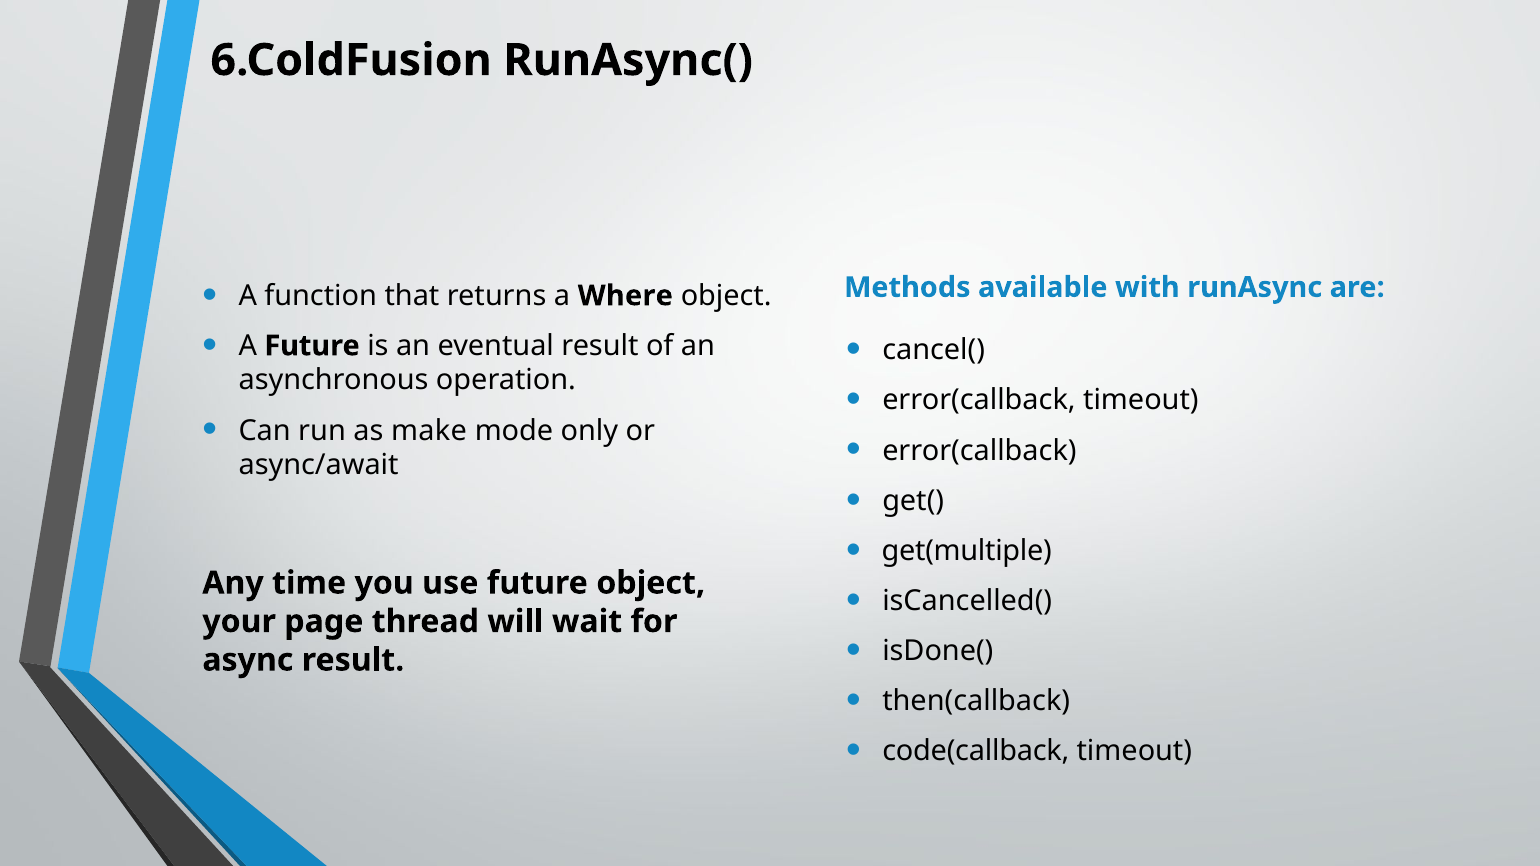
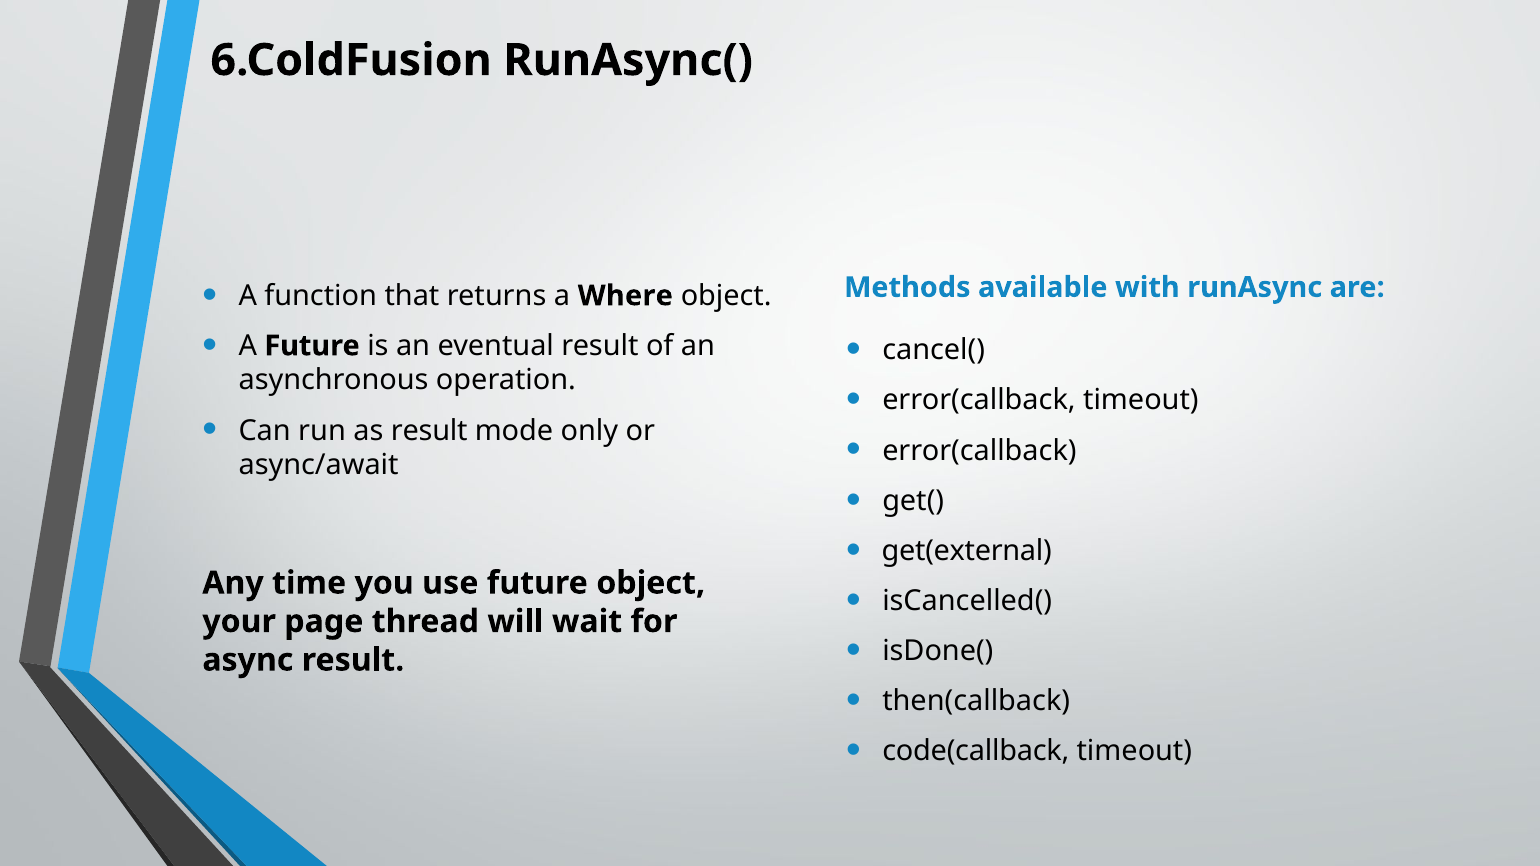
as make: make -> result
get(multiple: get(multiple -> get(external
